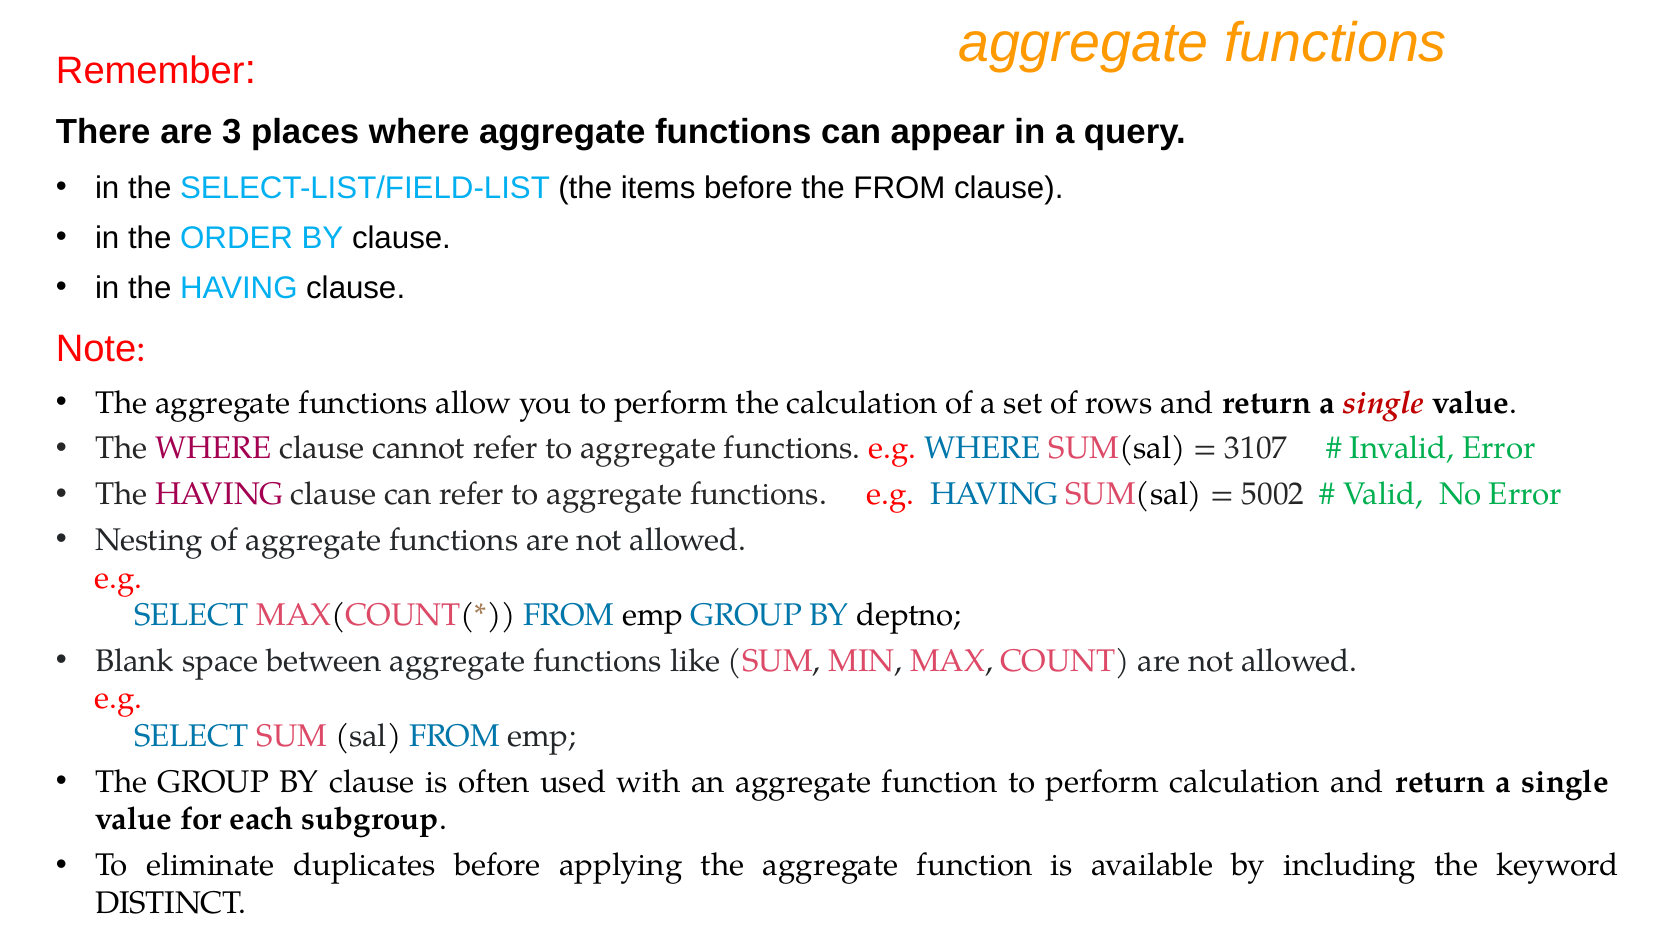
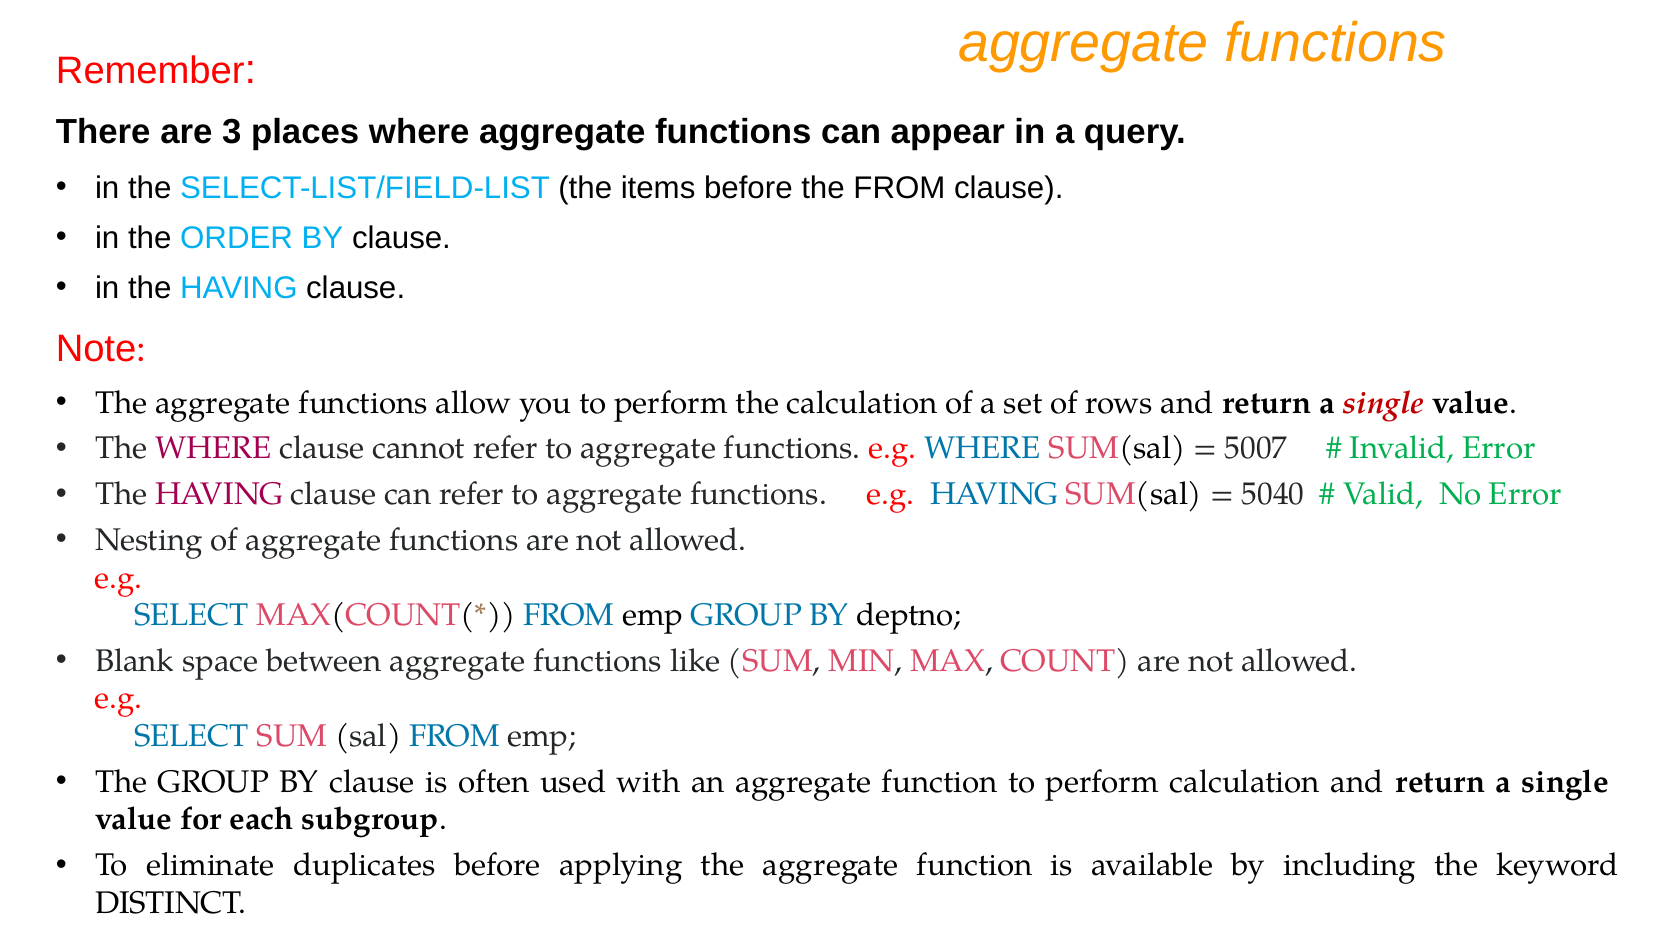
3107: 3107 -> 5007
5002: 5002 -> 5040
